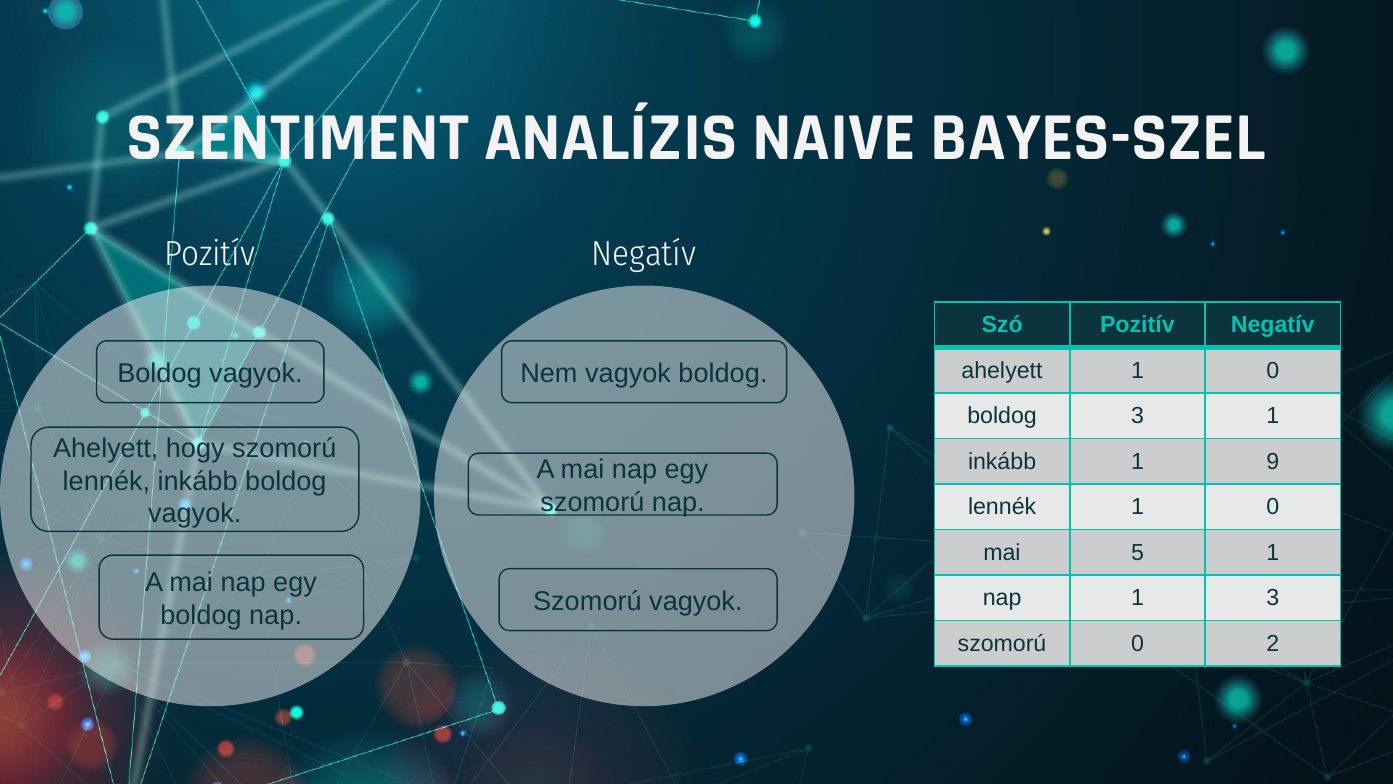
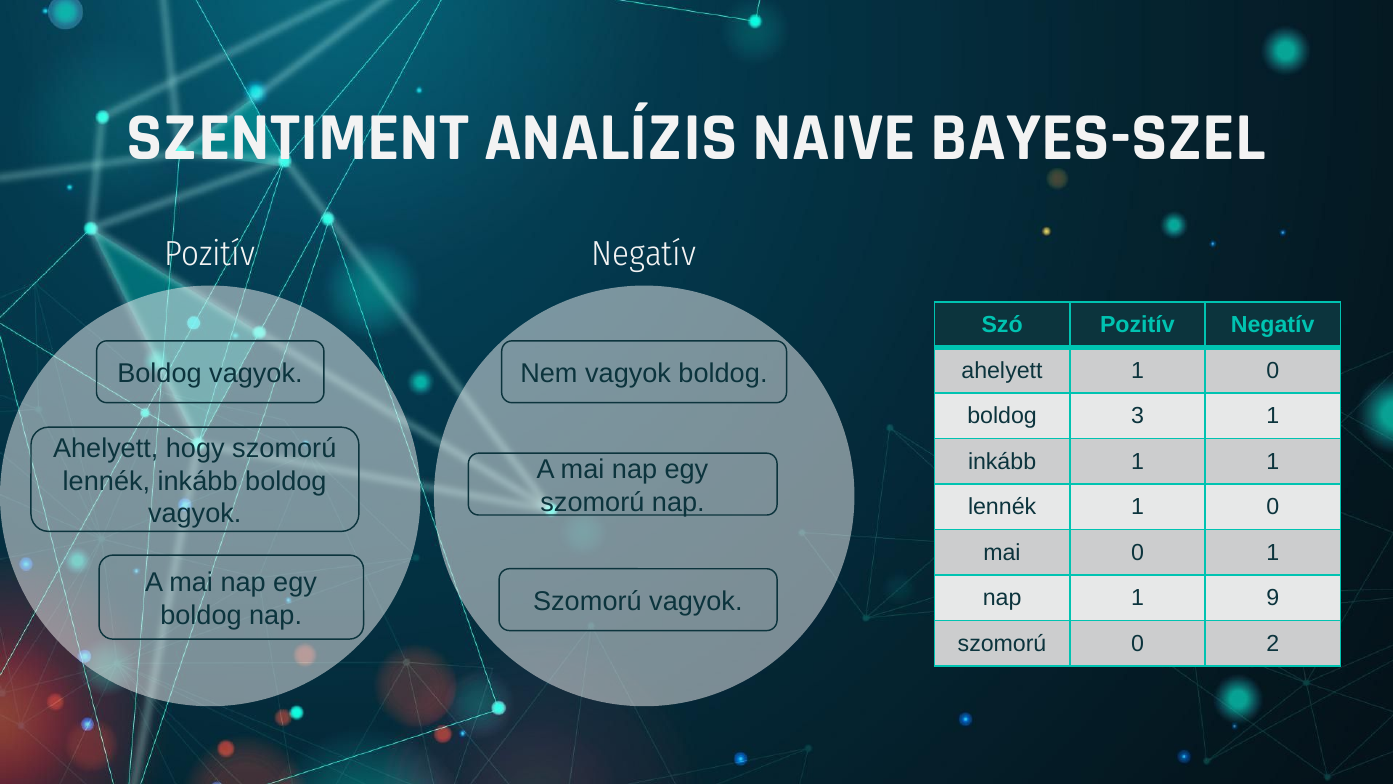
1 9: 9 -> 1
mai 5: 5 -> 0
1 3: 3 -> 9
